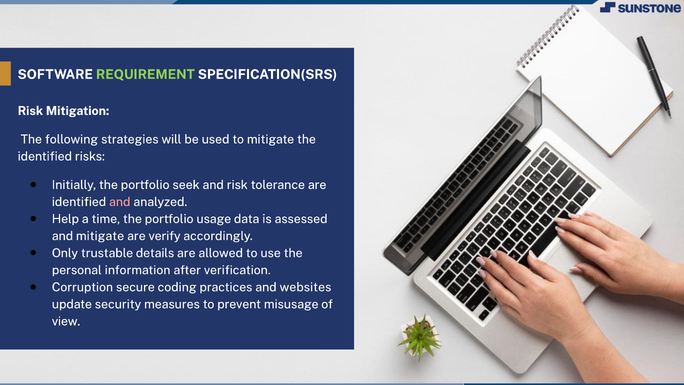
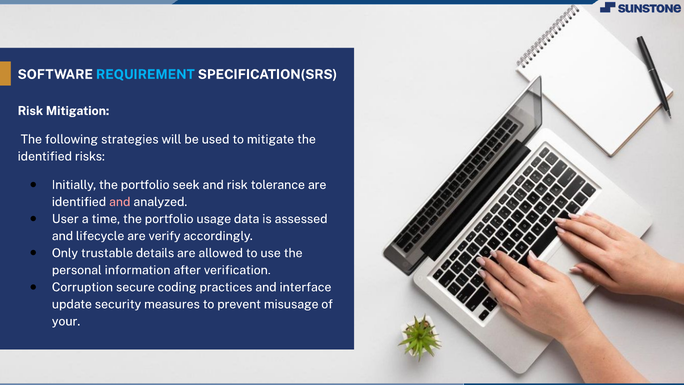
REQUIREMENT colour: light green -> light blue
Help: Help -> User
and mitigate: mitigate -> lifecycle
websites: websites -> interface
view: view -> your
